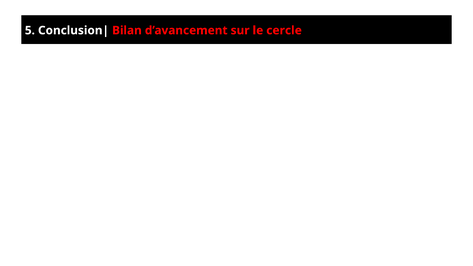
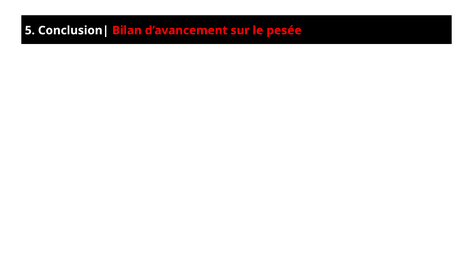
cercle: cercle -> pesée
